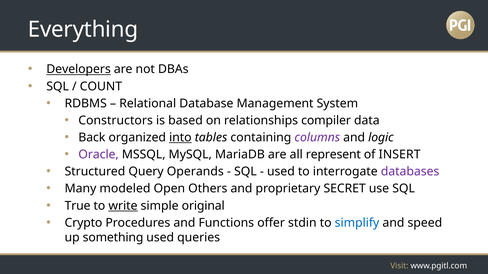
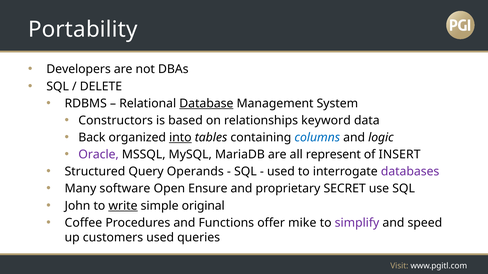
Everything: Everything -> Portability
Developers underline: present -> none
COUNT: COUNT -> DELETE
Database underline: none -> present
compiler: compiler -> keyword
columns colour: purple -> blue
modeled: modeled -> software
Others: Others -> Ensure
True: True -> John
Crypto: Crypto -> Coffee
stdin: stdin -> mike
simplify colour: blue -> purple
something: something -> customers
